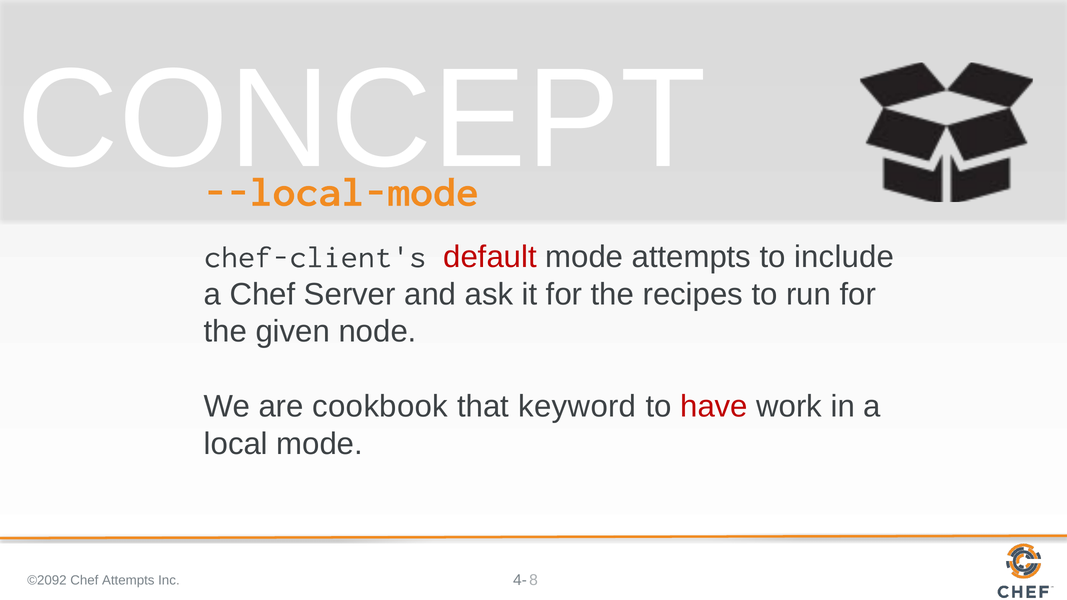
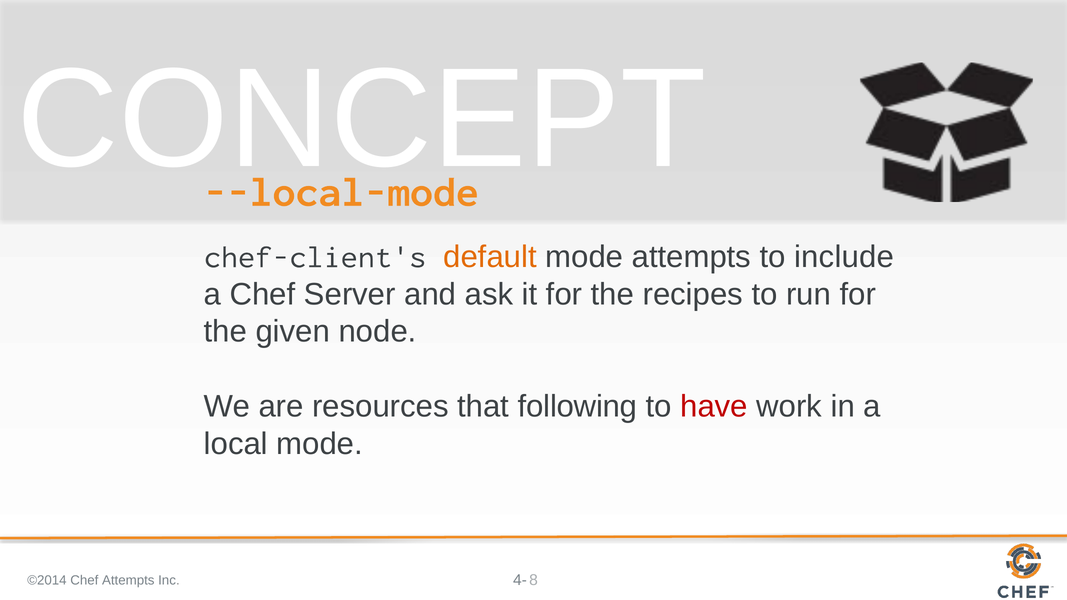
default colour: red -> orange
cookbook: cookbook -> resources
keyword: keyword -> following
©2092: ©2092 -> ©2014
